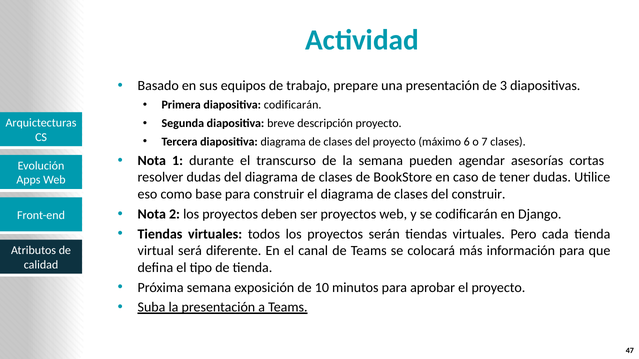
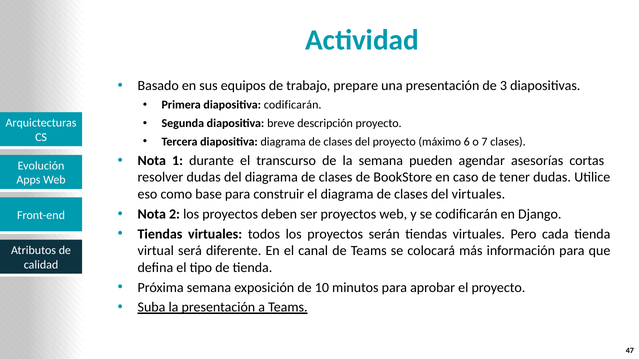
del construir: construir -> virtuales
